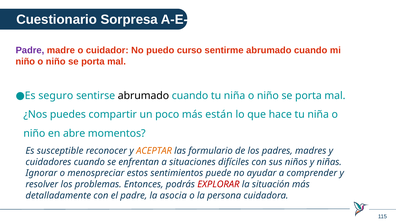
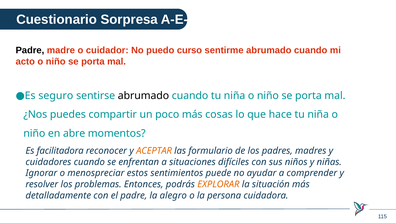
Padre at (30, 50) colour: purple -> black
niño at (25, 62): niño -> acto
están: están -> cosas
susceptible: susceptible -> facilitadora
EXPLORAR colour: red -> orange
asocia: asocia -> alegro
